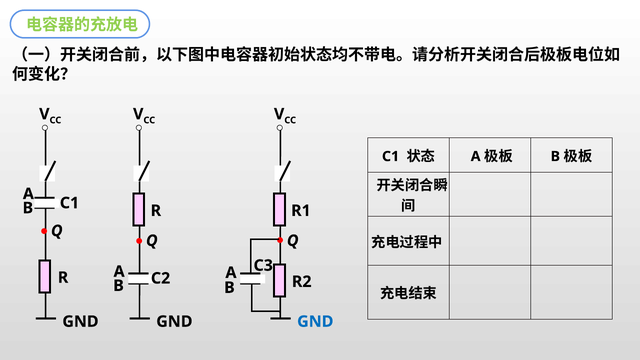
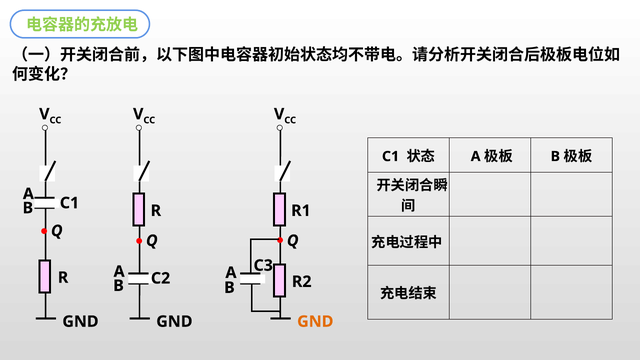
GND at (315, 322) colour: blue -> orange
